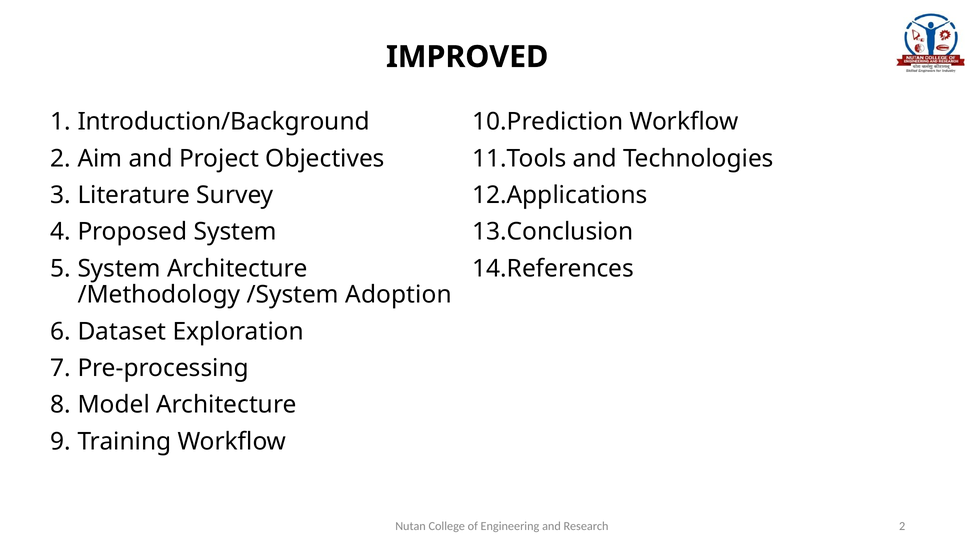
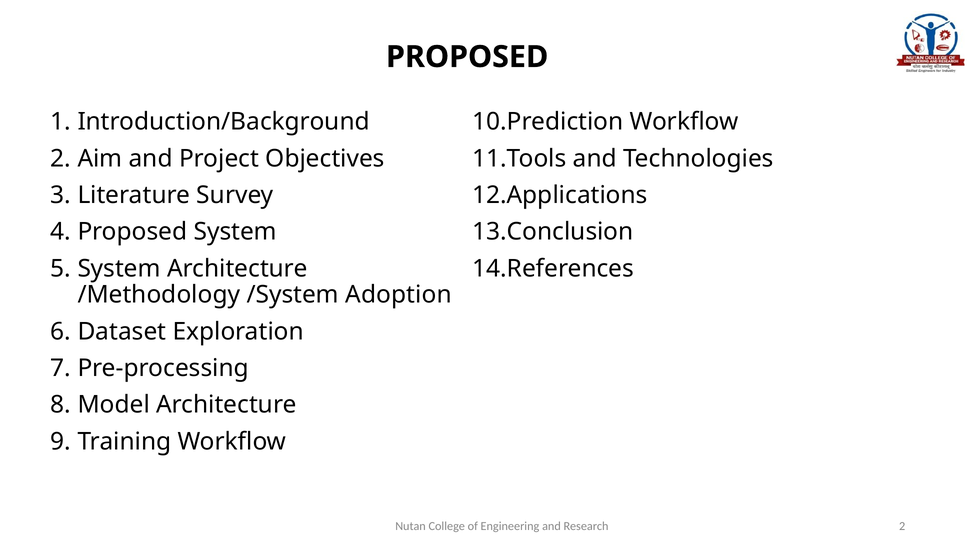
IMPROVED at (467, 57): IMPROVED -> PROPOSED
